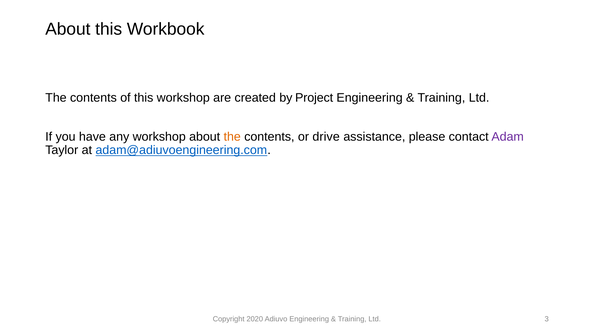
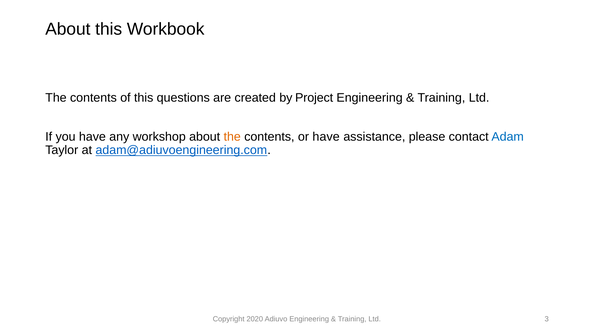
this workshop: workshop -> questions
or drive: drive -> have
Adam colour: purple -> blue
